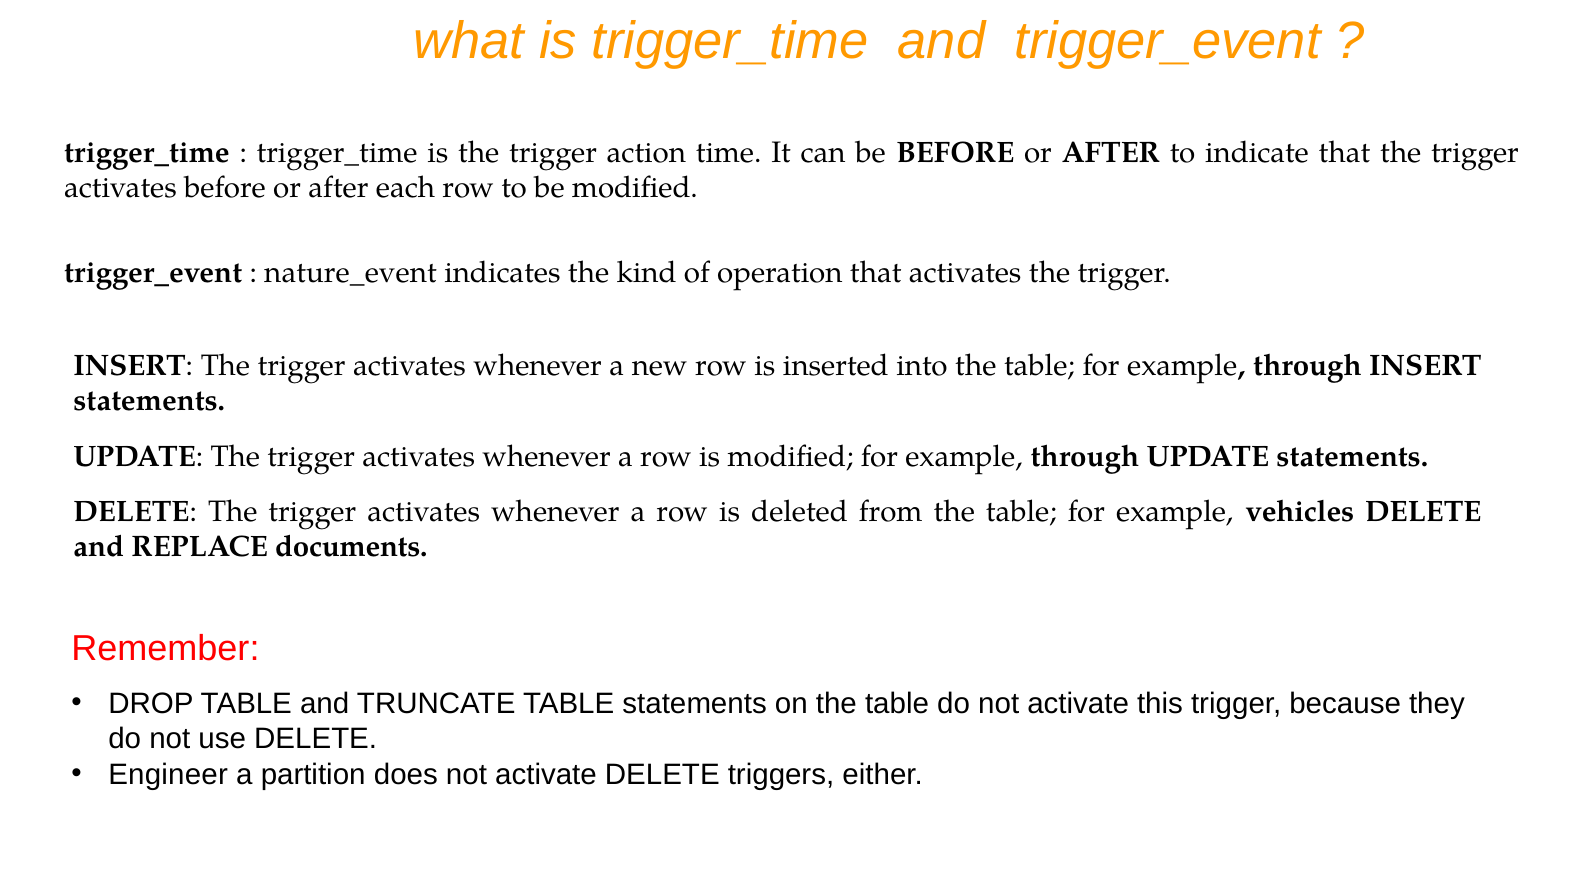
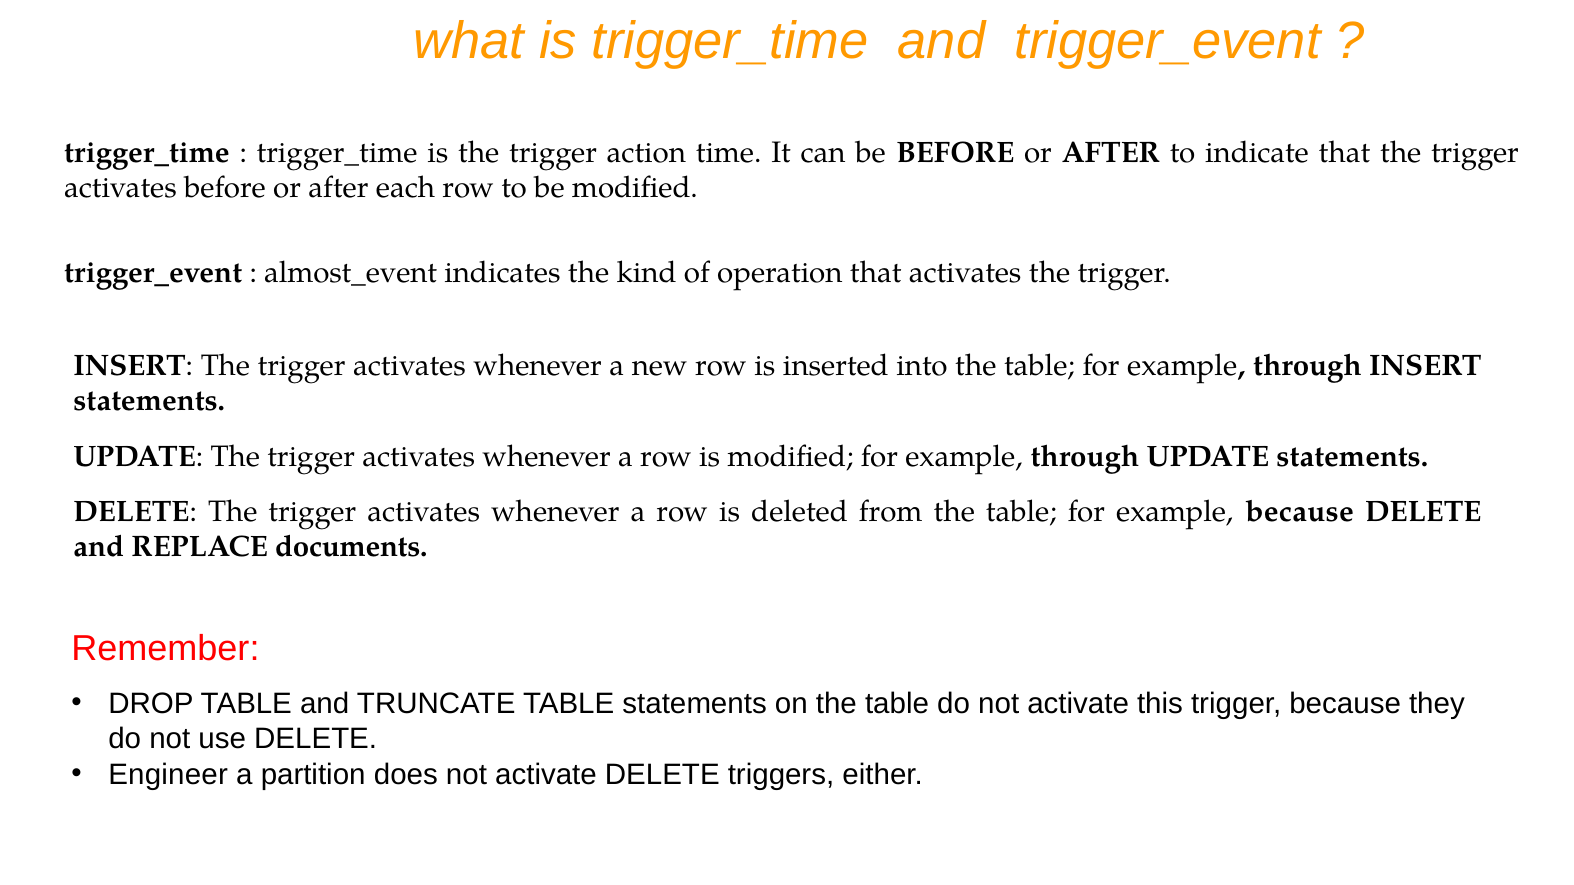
nature_event: nature_event -> almost_event
example vehicles: vehicles -> because
